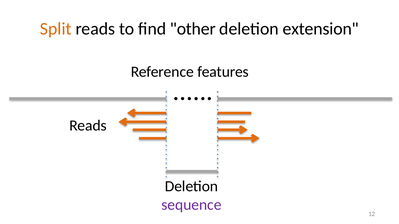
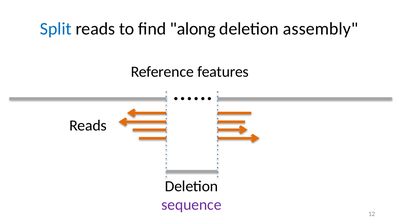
Split colour: orange -> blue
other: other -> along
extension: extension -> assembly
